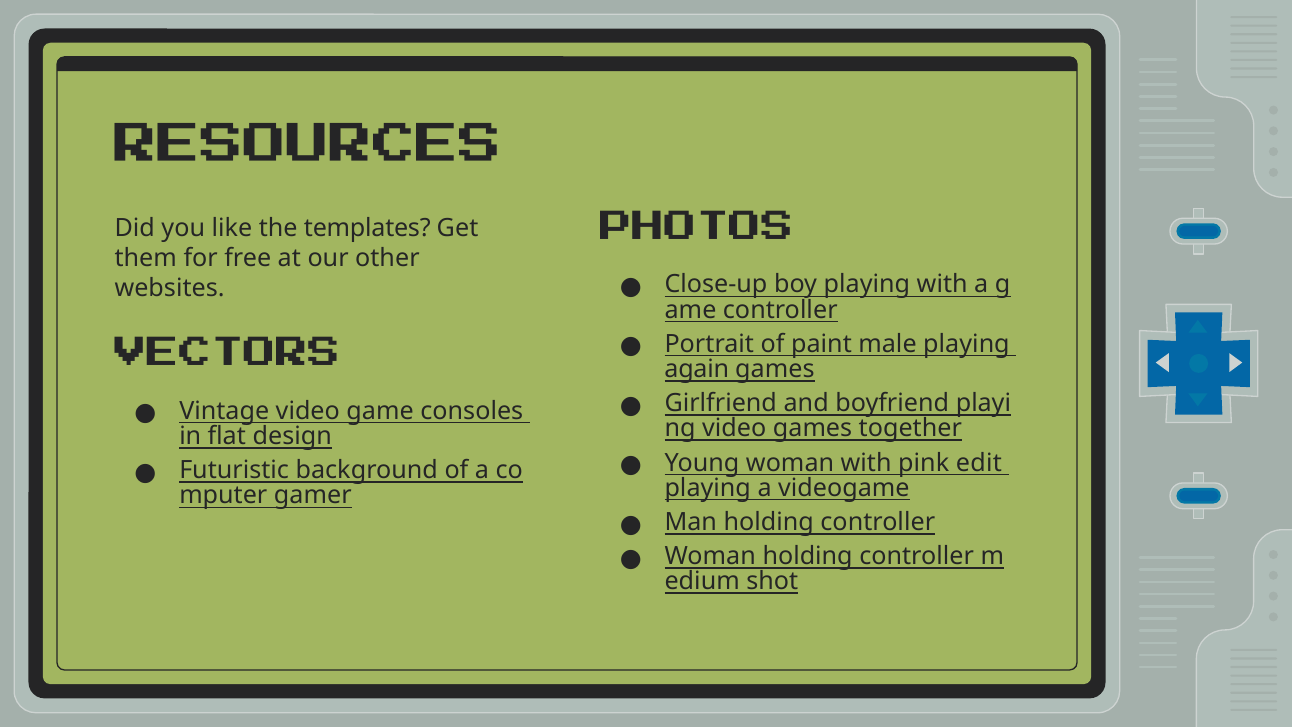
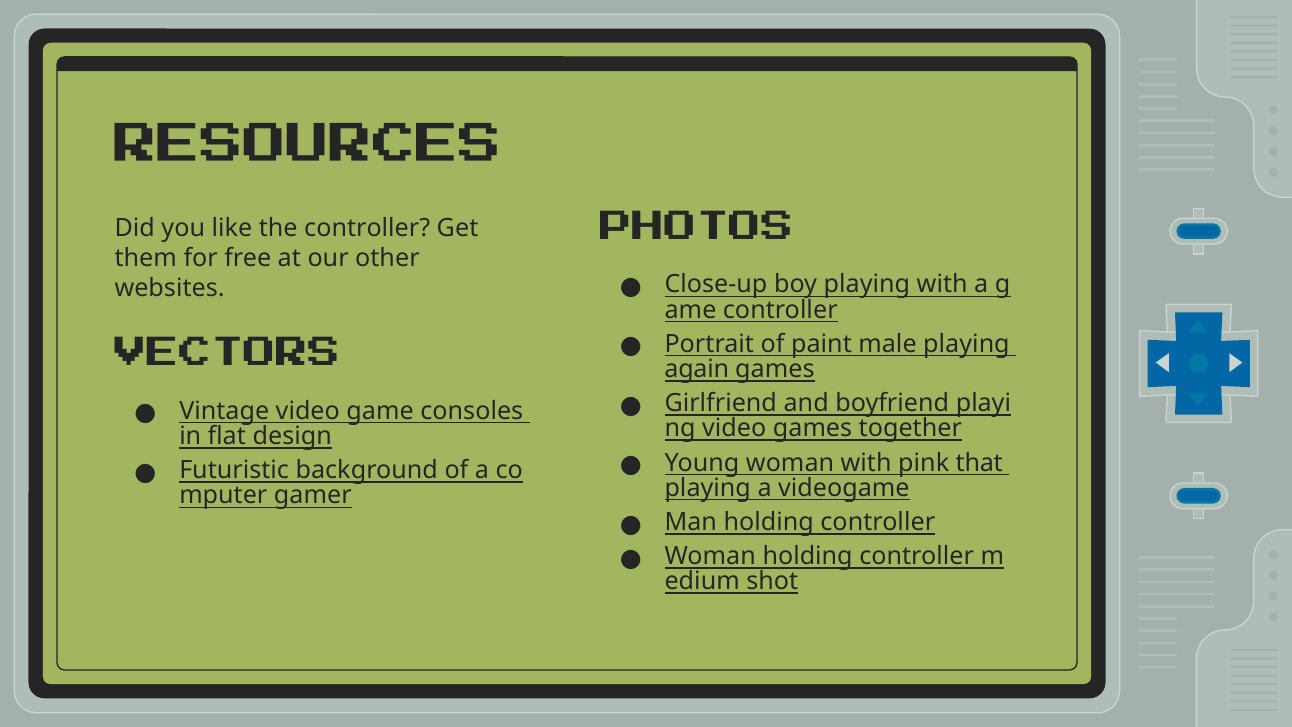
the templates: templates -> controller
edit: edit -> that
